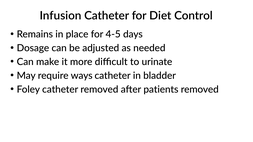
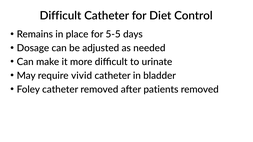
Infusion at (60, 16): Infusion -> Difficult
4-5: 4-5 -> 5-5
ways: ways -> vivid
